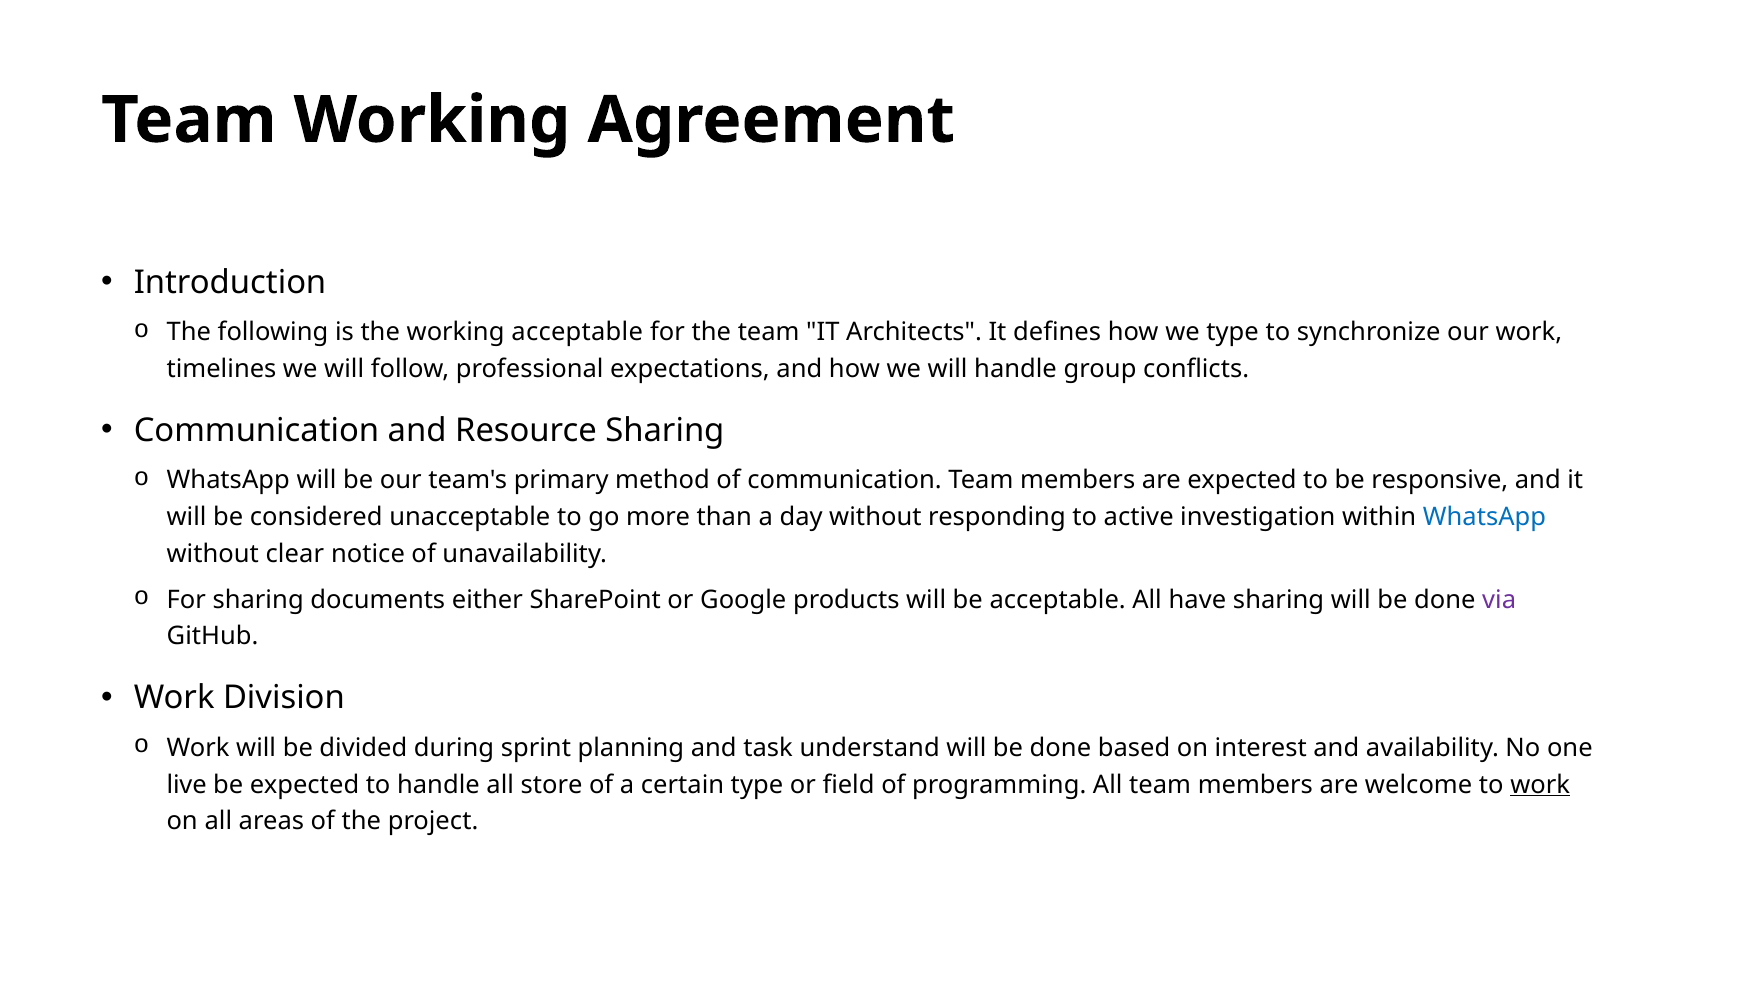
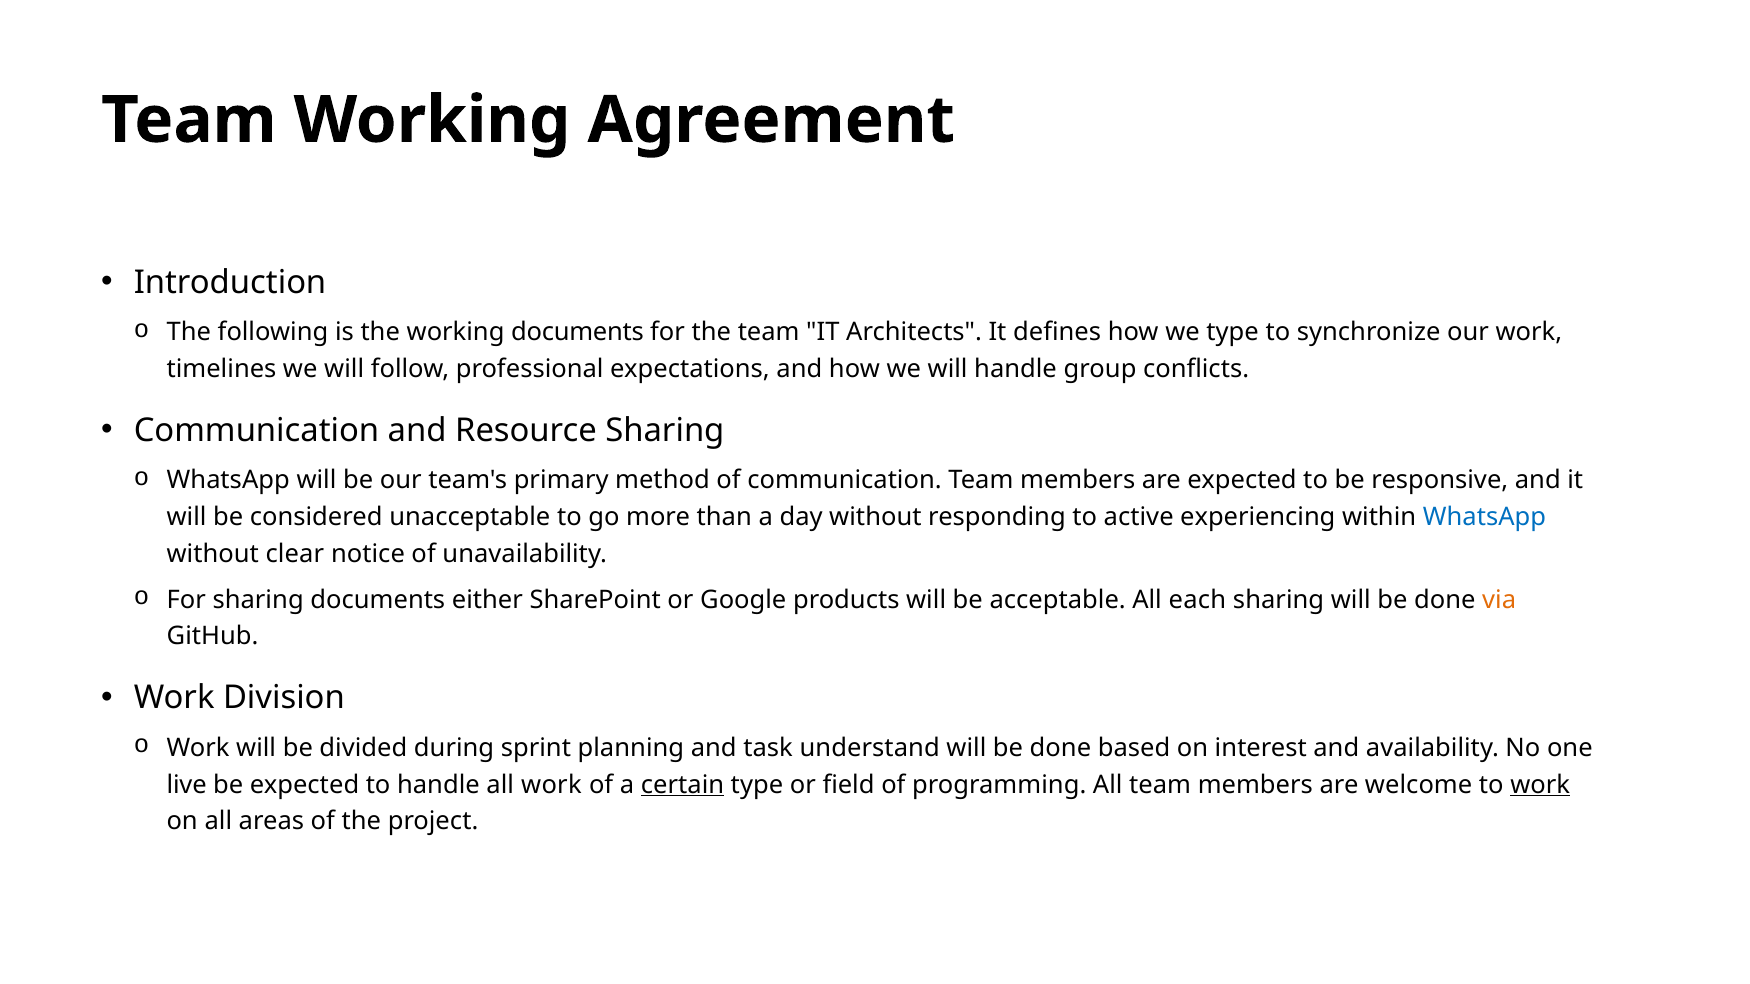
working acceptable: acceptable -> documents
investigation: investigation -> experiencing
have: have -> each
via colour: purple -> orange
all store: store -> work
certain underline: none -> present
